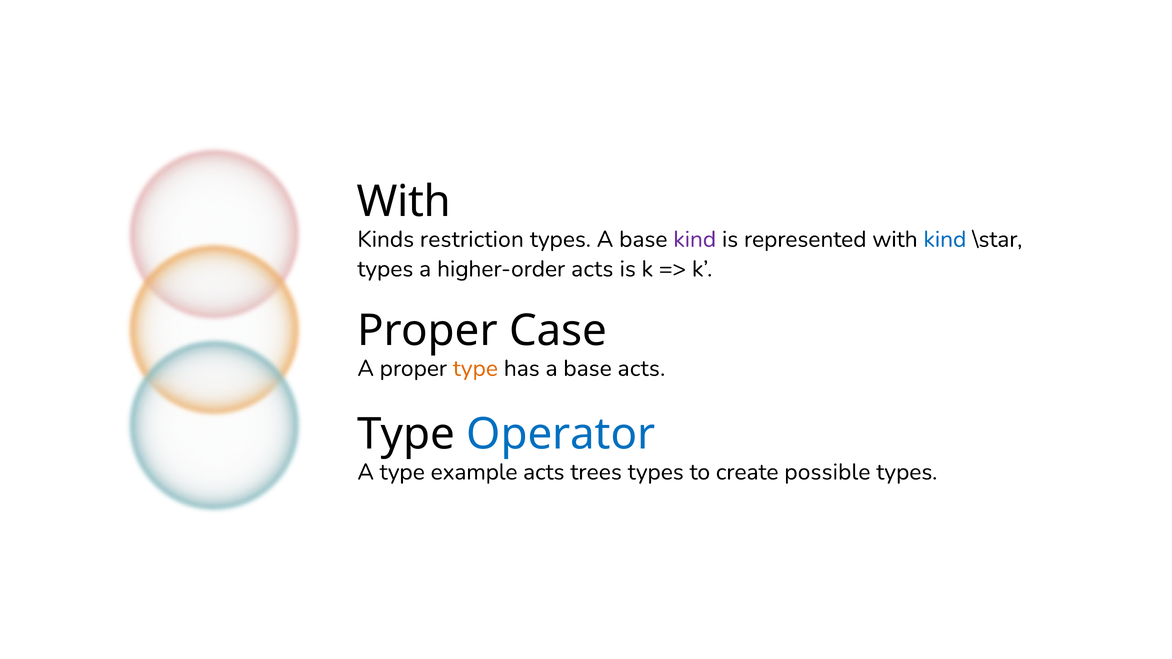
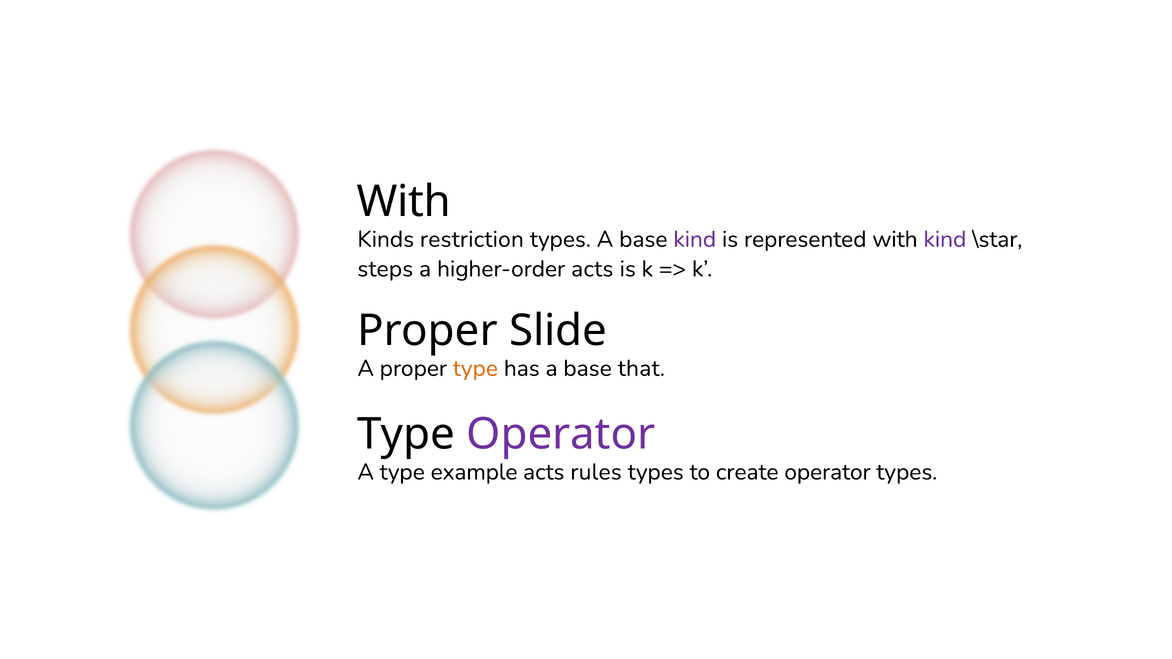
kind at (945, 239) colour: blue -> purple
types at (385, 269): types -> steps
Case: Case -> Slide
base acts: acts -> that
Operator at (561, 434) colour: blue -> purple
trees: trees -> rules
create possible: possible -> operator
